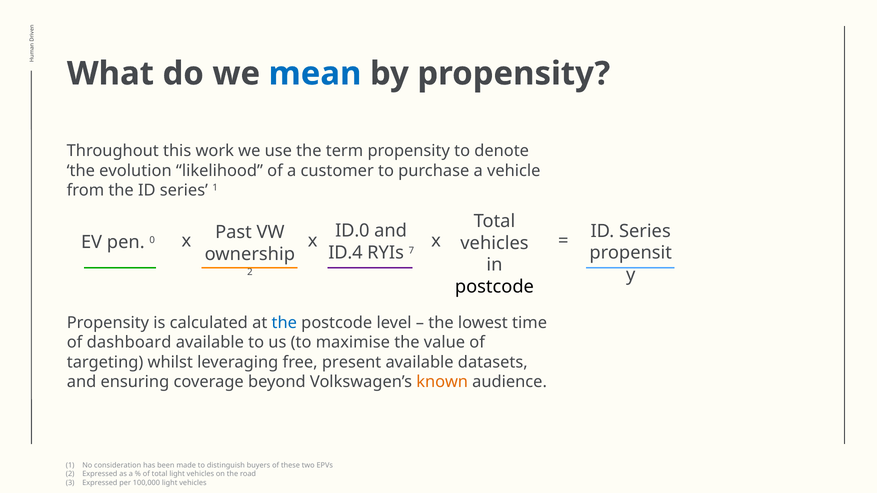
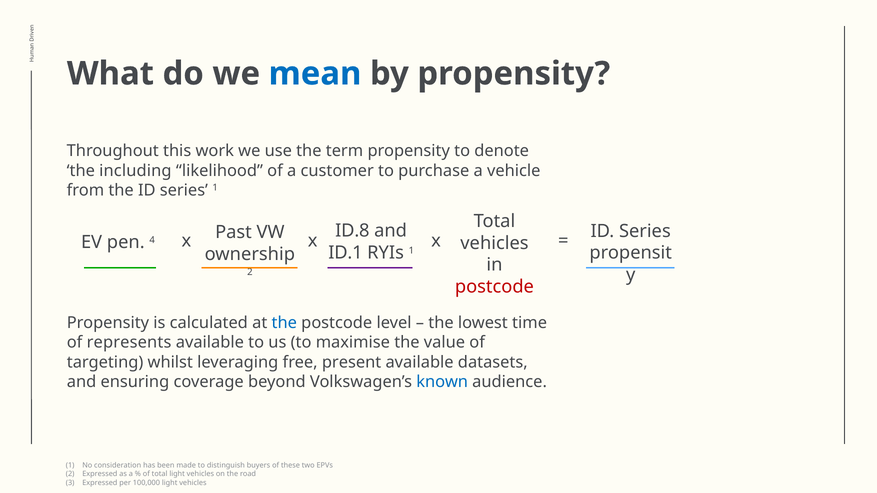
evolution: evolution -> including
ID.0: ID.0 -> ID.8
0: 0 -> 4
ID.4: ID.4 -> ID.1
RYIs 7: 7 -> 1
postcode at (494, 287) colour: black -> red
dashboard: dashboard -> represents
known colour: orange -> blue
